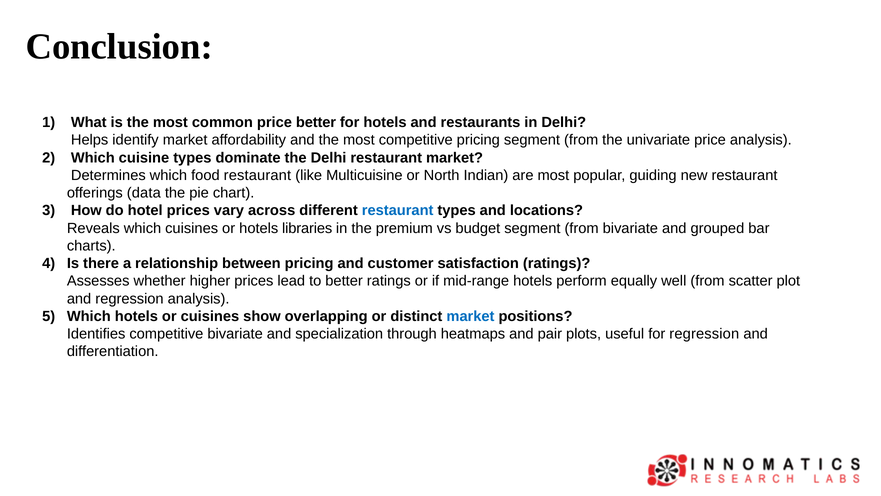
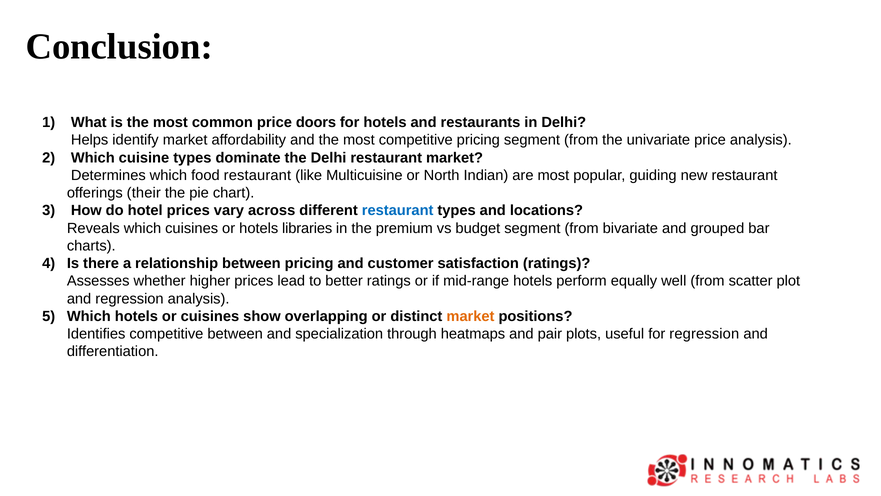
price better: better -> doors
data: data -> their
market at (470, 316) colour: blue -> orange
competitive bivariate: bivariate -> between
